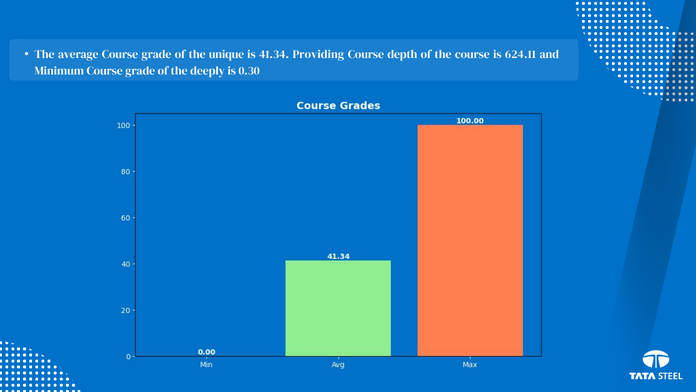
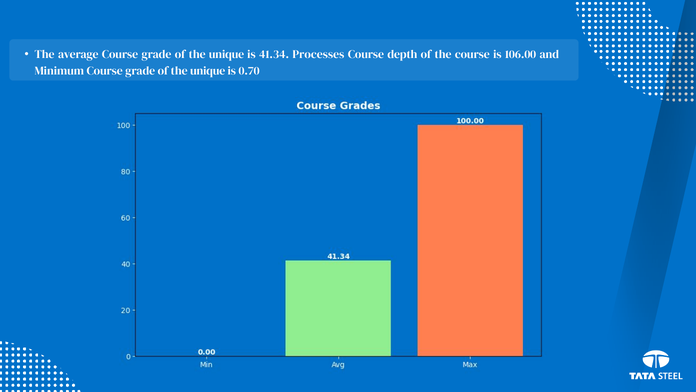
Providing: Providing -> Processes
624.11: 624.11 -> 106.00
deeply at (208, 71): deeply -> unique
0.30: 0.30 -> 0.70
